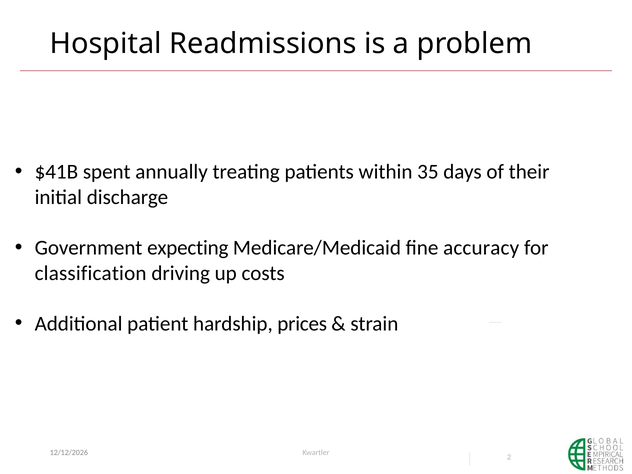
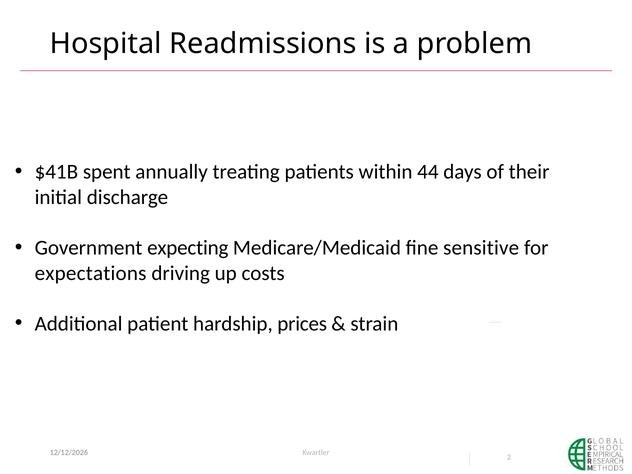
35: 35 -> 44
accuracy: accuracy -> sensitive
classification: classification -> expectations
